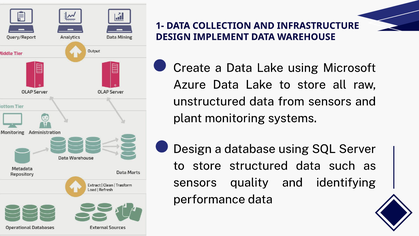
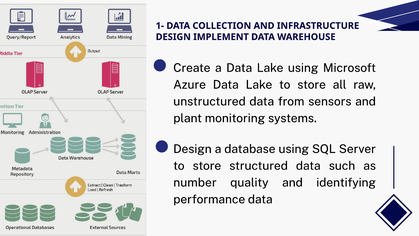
sensors at (195, 182): sensors -> number
